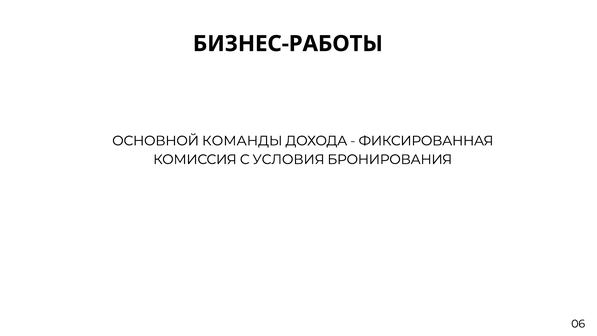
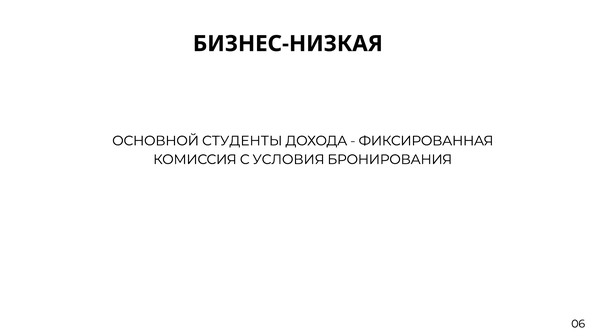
БИЗНЕС-РАБОТЫ: БИЗНЕС-РАБОТЫ -> БИЗНЕС-НИЗКАЯ
КОМАНДЫ: КОМАНДЫ -> СТУДЕНТЫ
